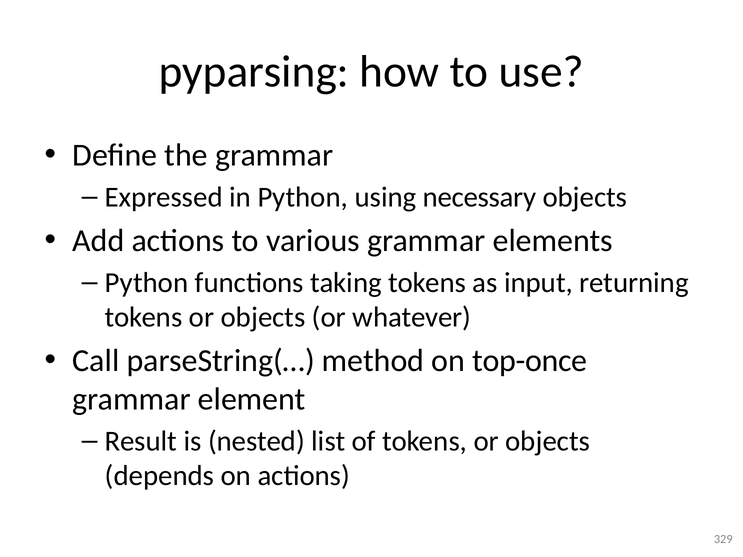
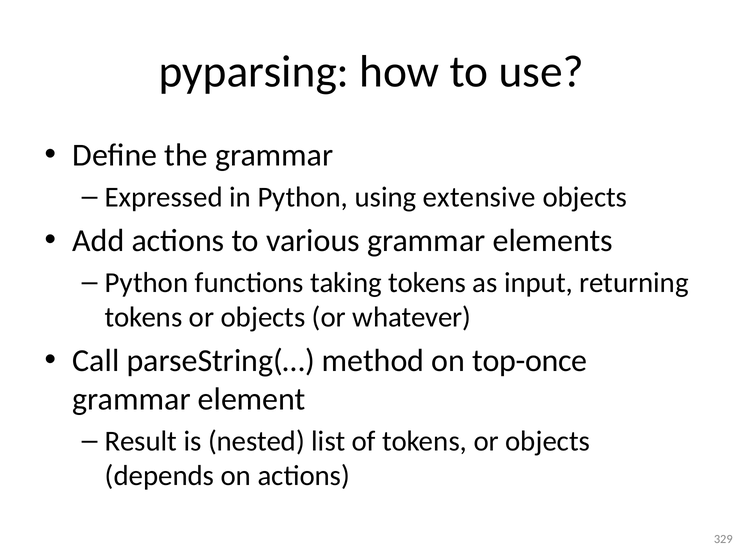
necessary: necessary -> extensive
